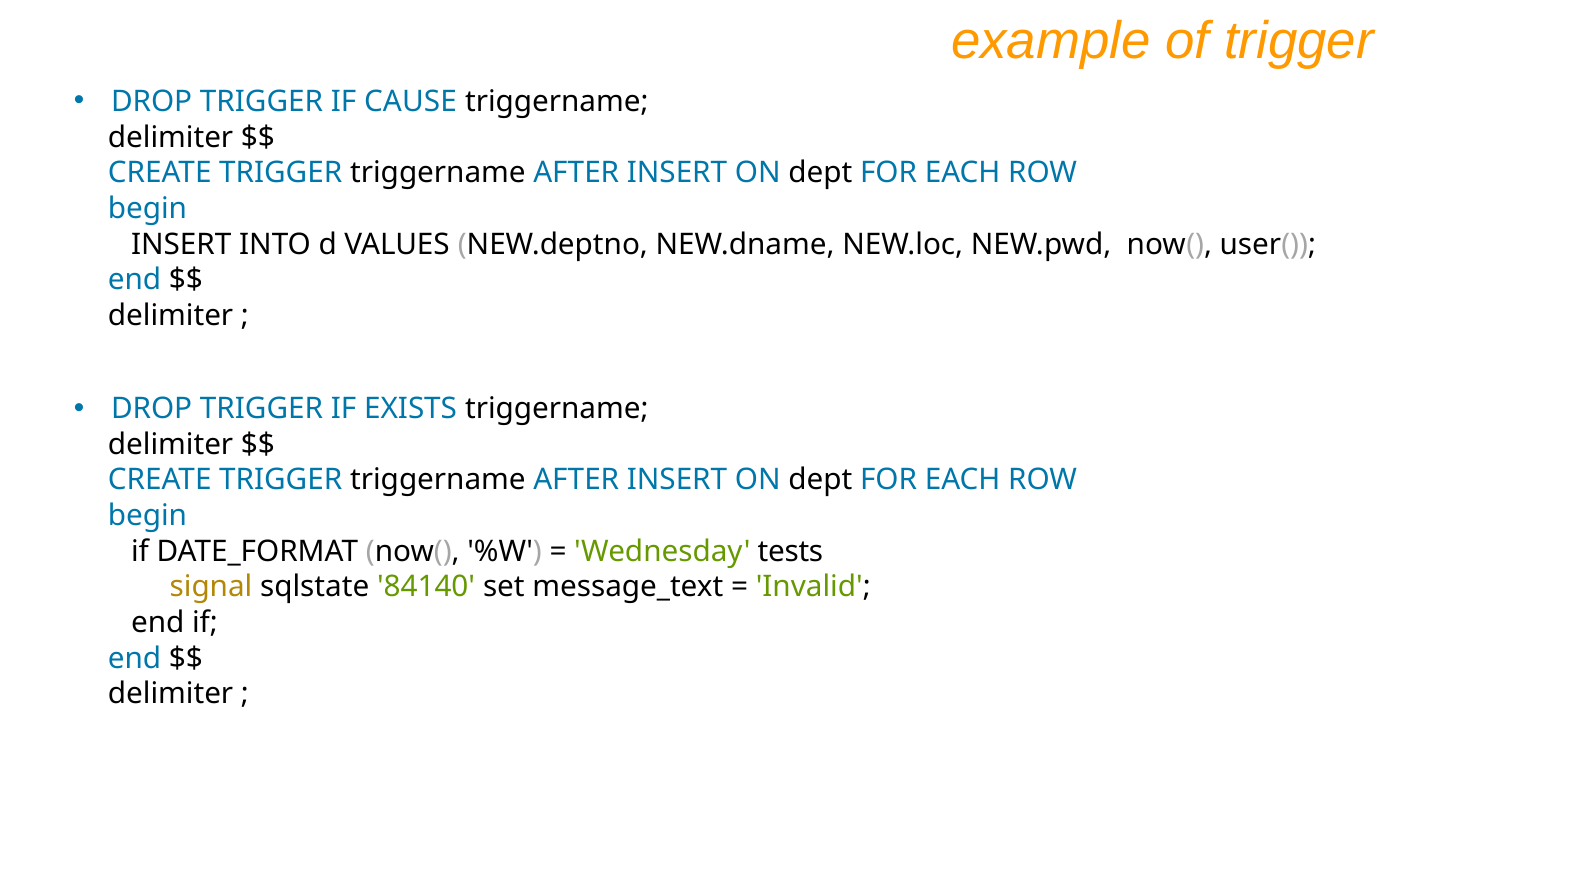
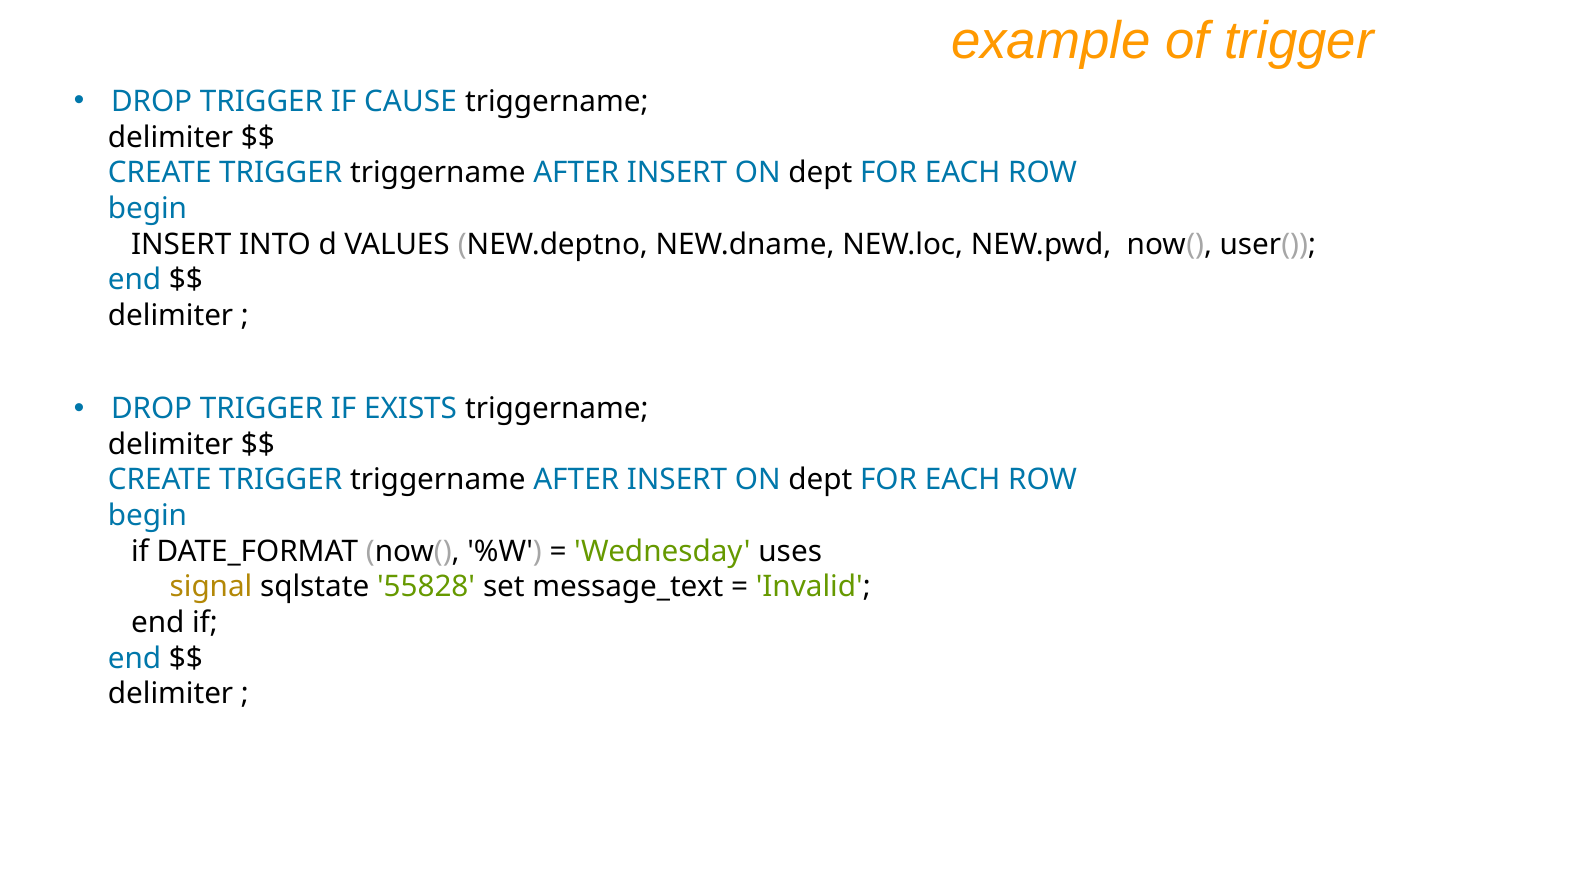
tests: tests -> uses
84140: 84140 -> 55828
